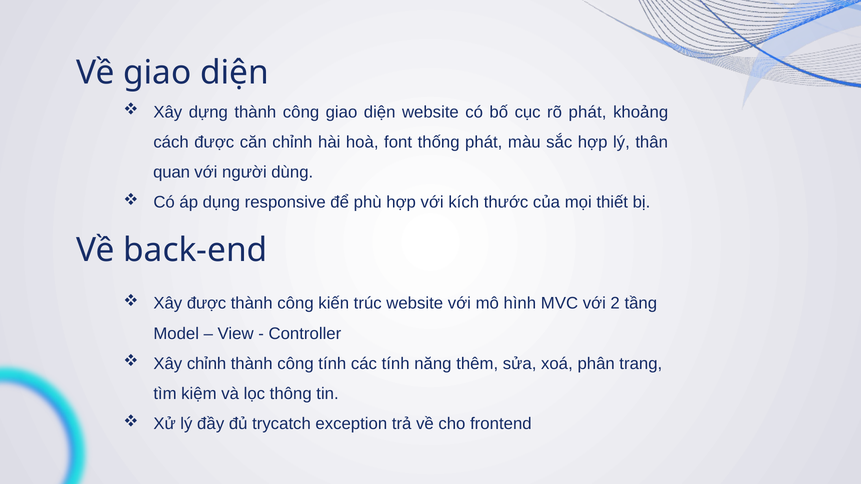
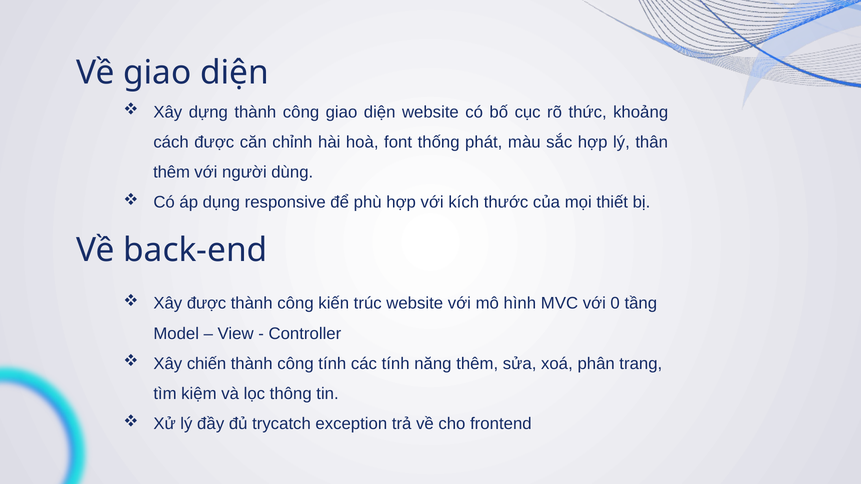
rõ phát: phát -> thức
quan at (172, 172): quan -> thêm
2: 2 -> 0
Xây chỉnh: chỉnh -> chiến
